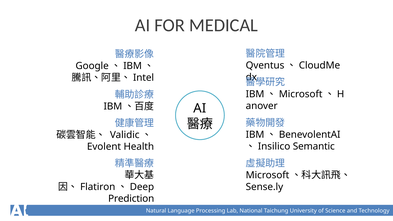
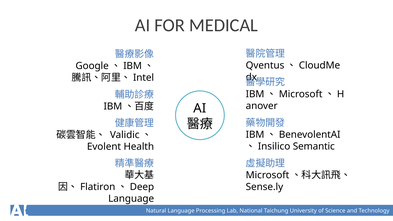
Prediction at (131, 199): Prediction -> Language
